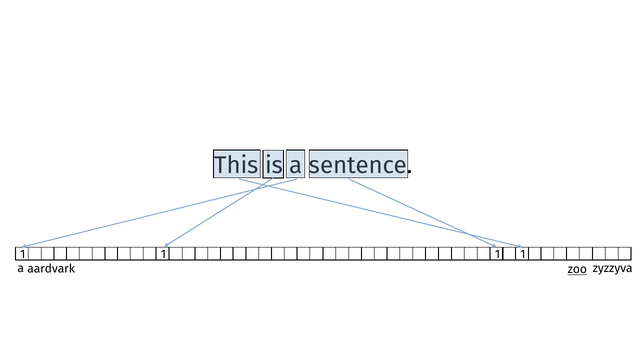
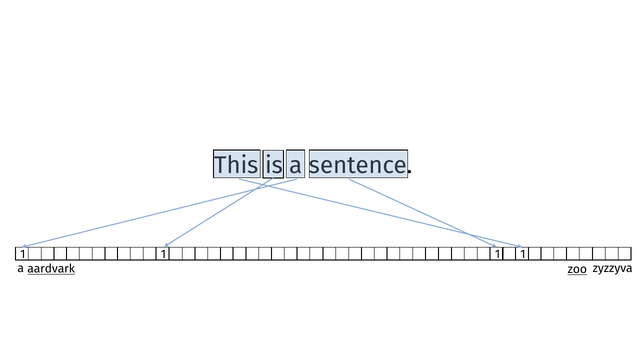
aardvark underline: none -> present
